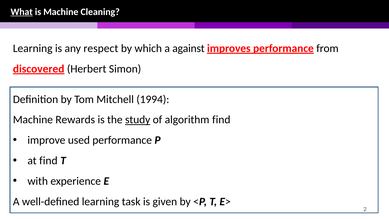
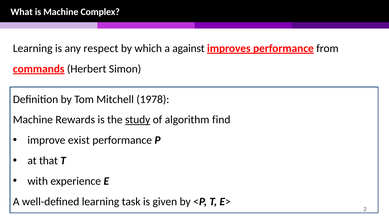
What underline: present -> none
Cleaning: Cleaning -> Complex
discovered: discovered -> commands
1994: 1994 -> 1978
used: used -> exist
at find: find -> that
